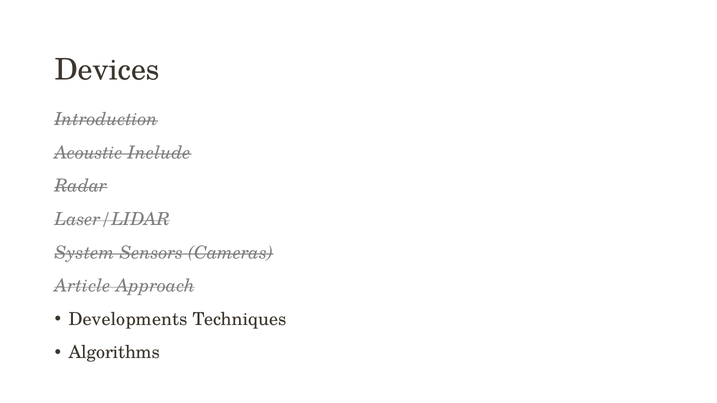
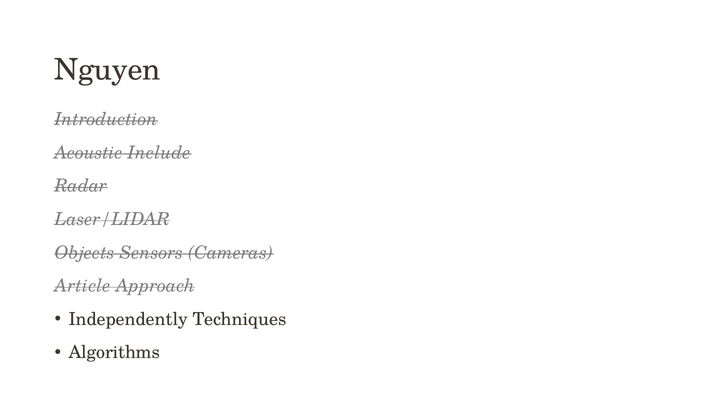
Devices: Devices -> Nguyen
System: System -> Objects
Developments: Developments -> Independently
